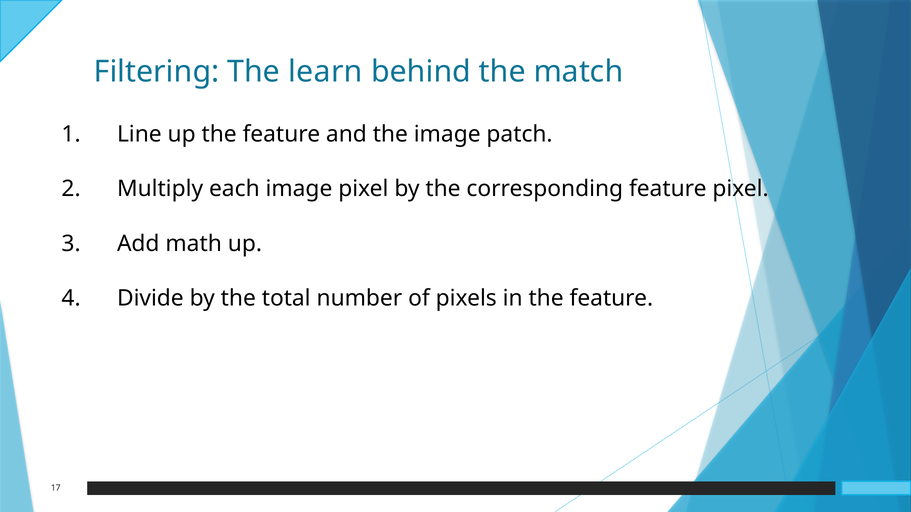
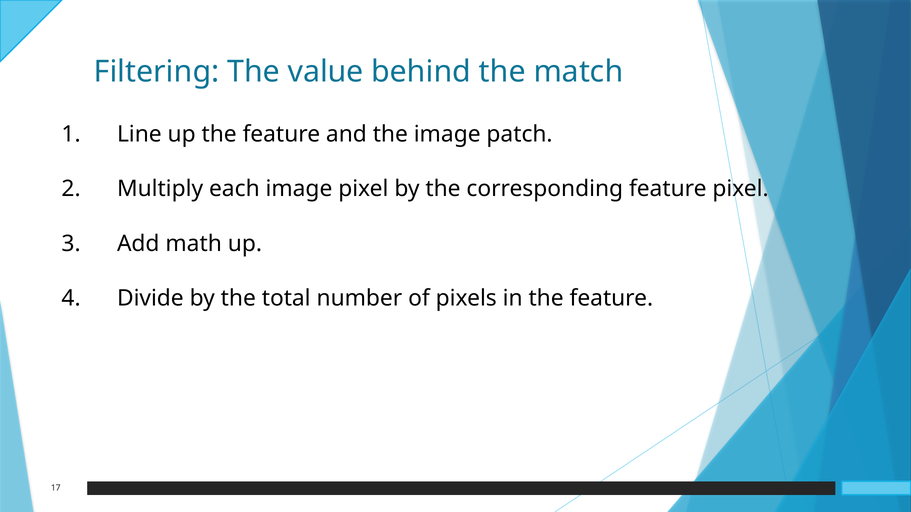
learn: learn -> value
